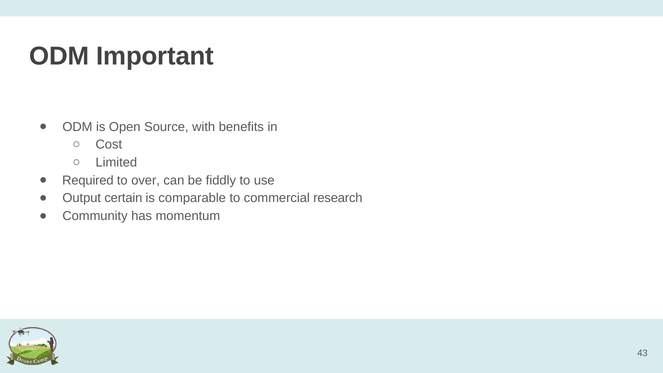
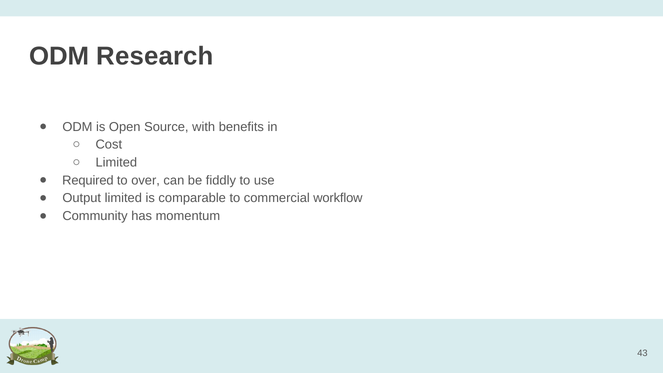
Important: Important -> Research
Output certain: certain -> limited
research: research -> workflow
